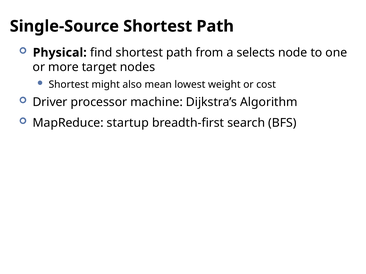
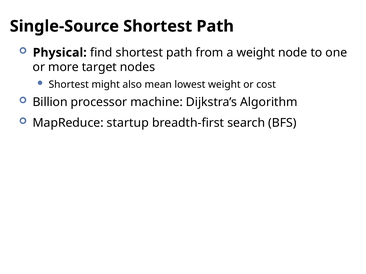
a selects: selects -> weight
Driver: Driver -> Billion
